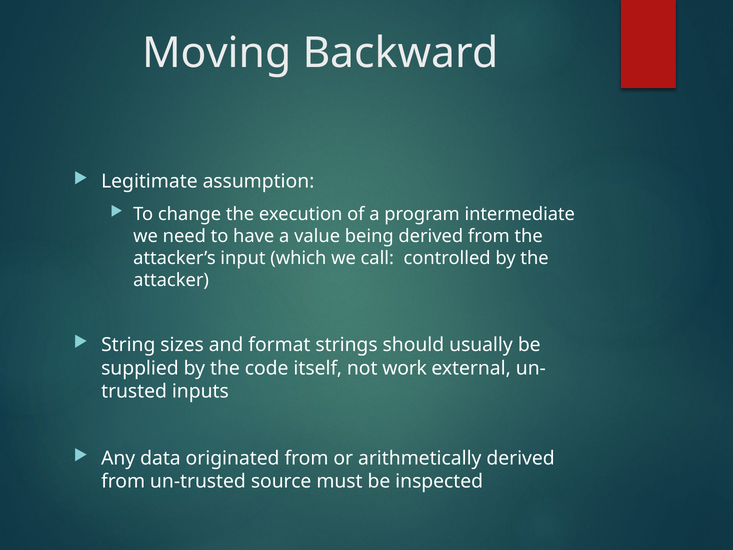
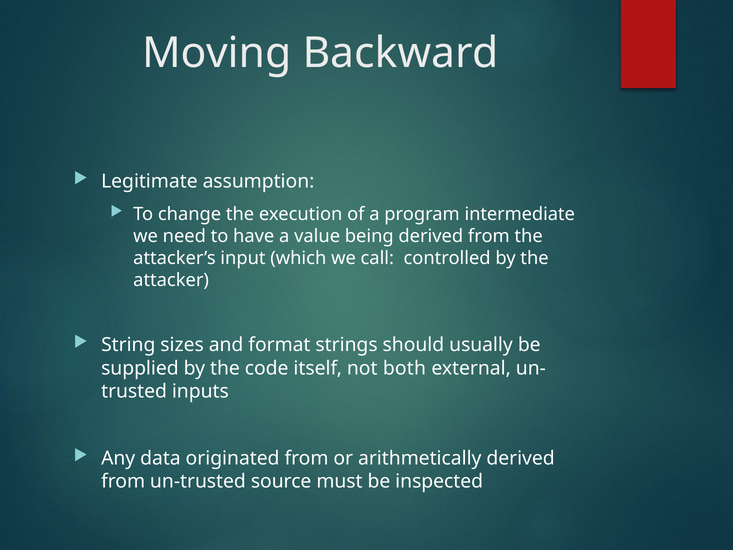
work: work -> both
